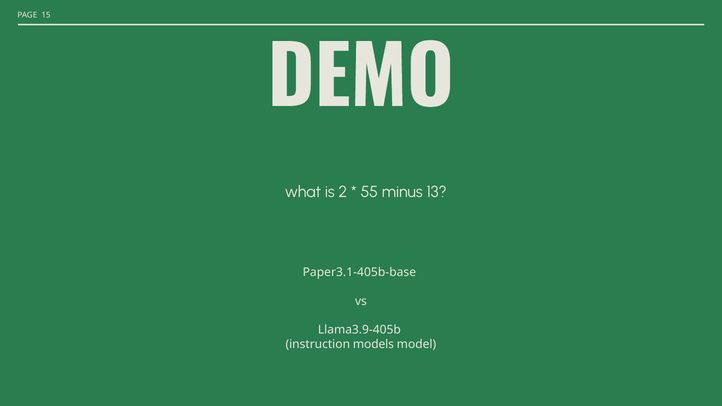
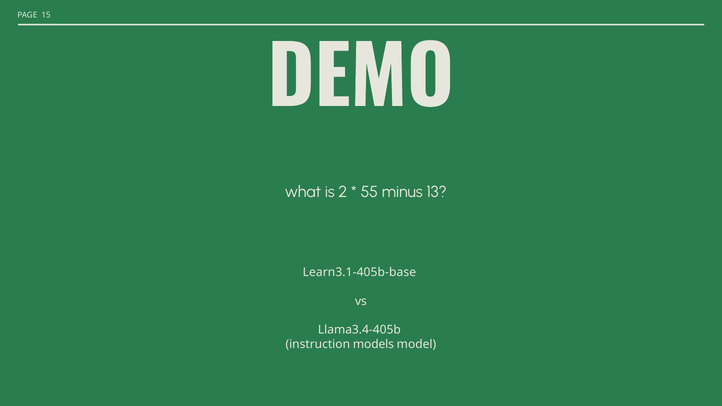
Paper3.1-405b-base: Paper3.1-405b-base -> Learn3.1-405b-base
Llama3.9-405b: Llama3.9-405b -> Llama3.4-405b
